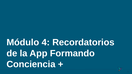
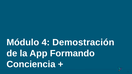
Recordatorios: Recordatorios -> Demostración
